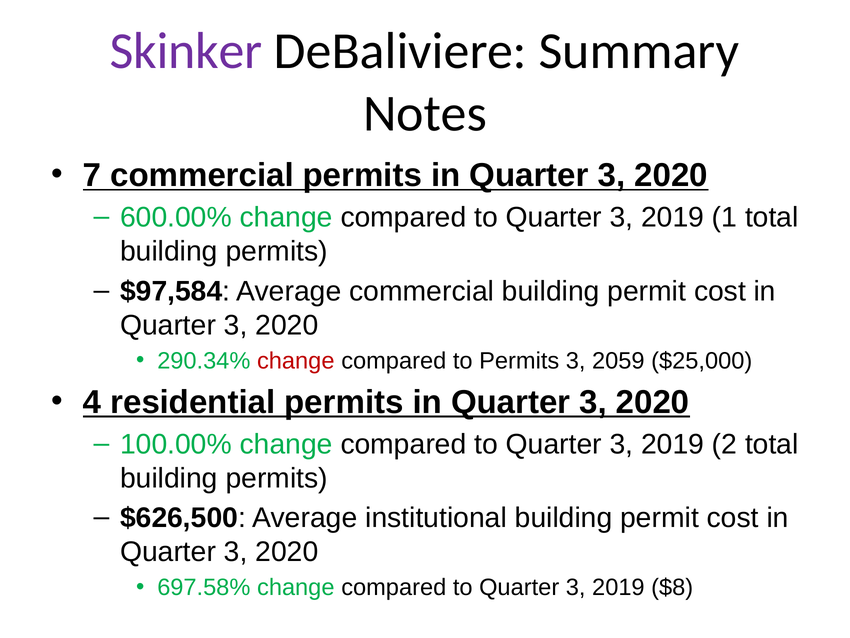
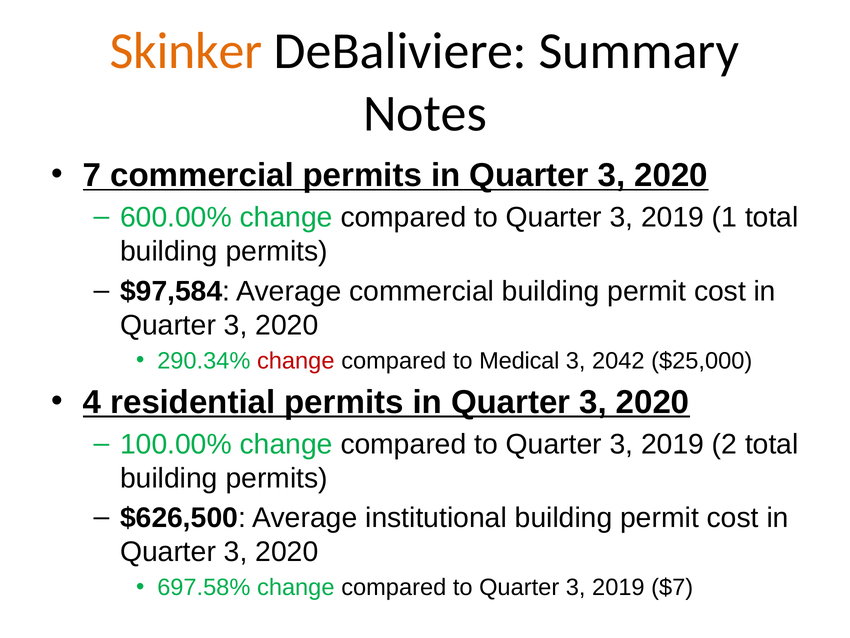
Skinker colour: purple -> orange
to Permits: Permits -> Medical
2059: 2059 -> 2042
$8: $8 -> $7
